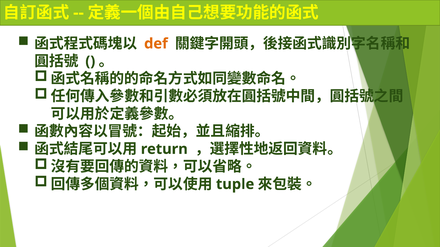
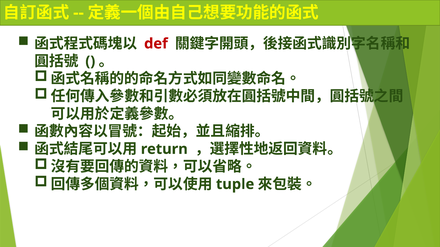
def colour: orange -> red
